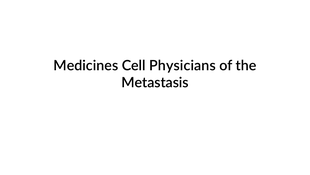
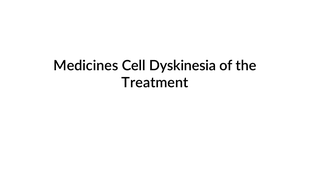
Physicians: Physicians -> Dyskinesia
Metastasis: Metastasis -> Treatment
